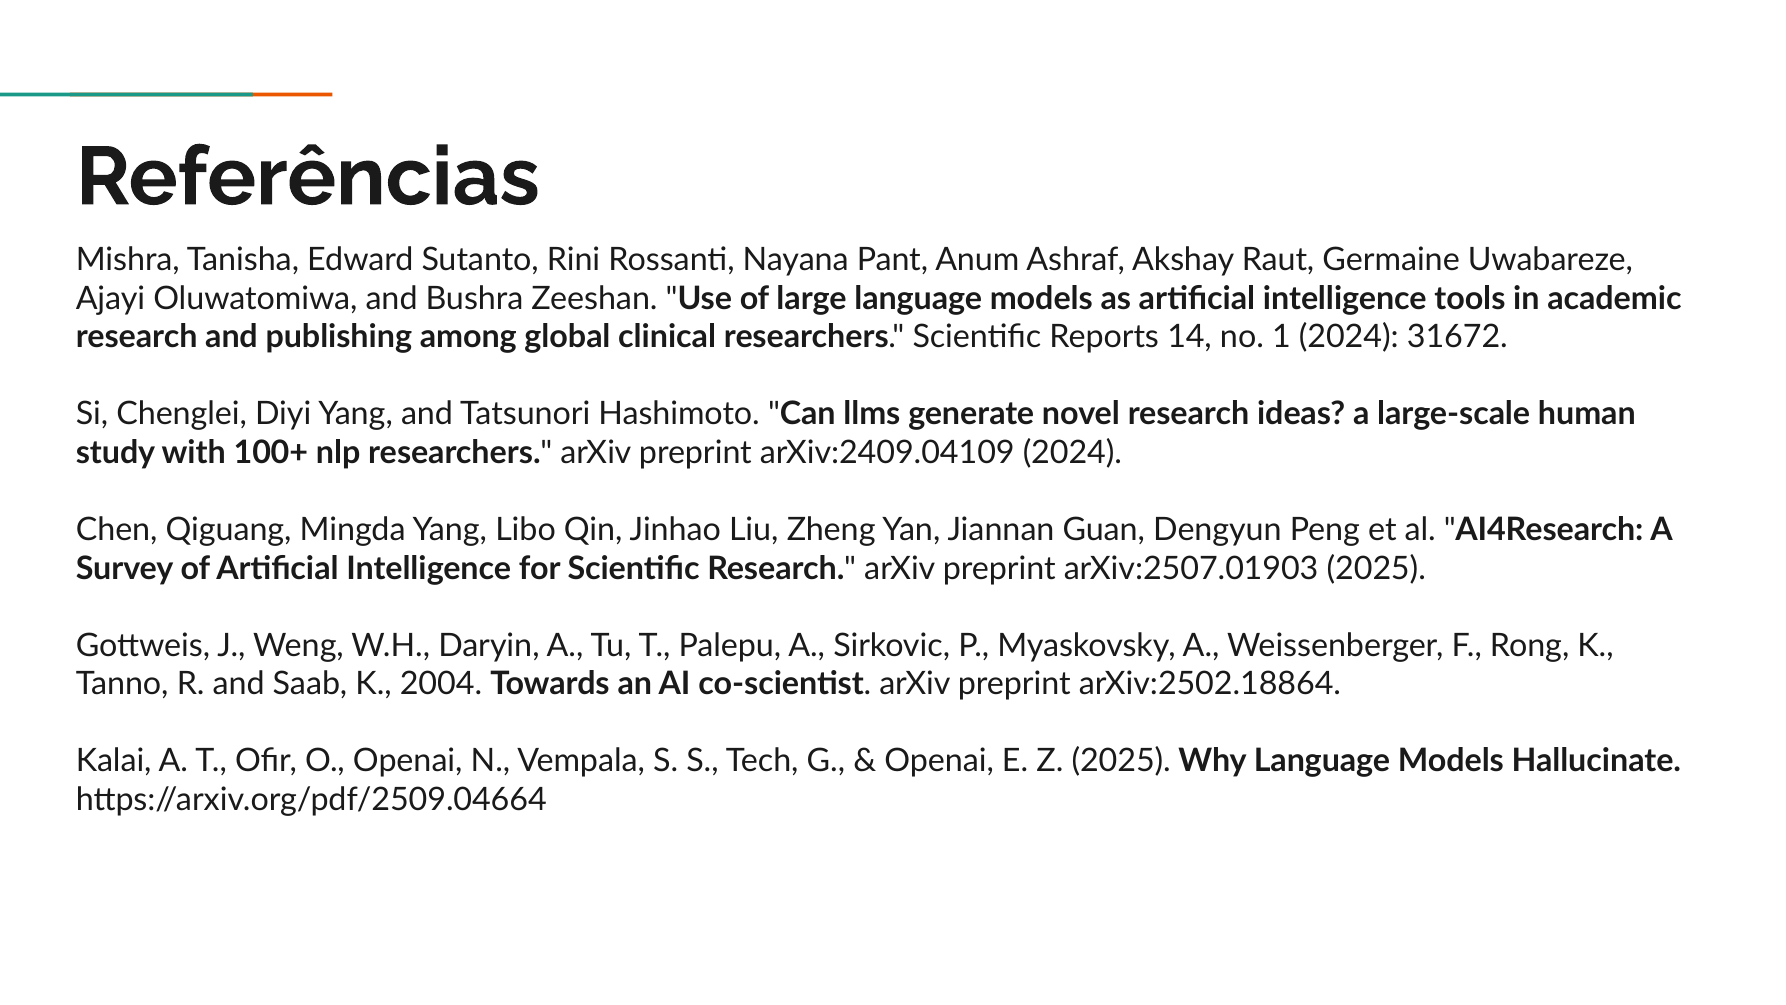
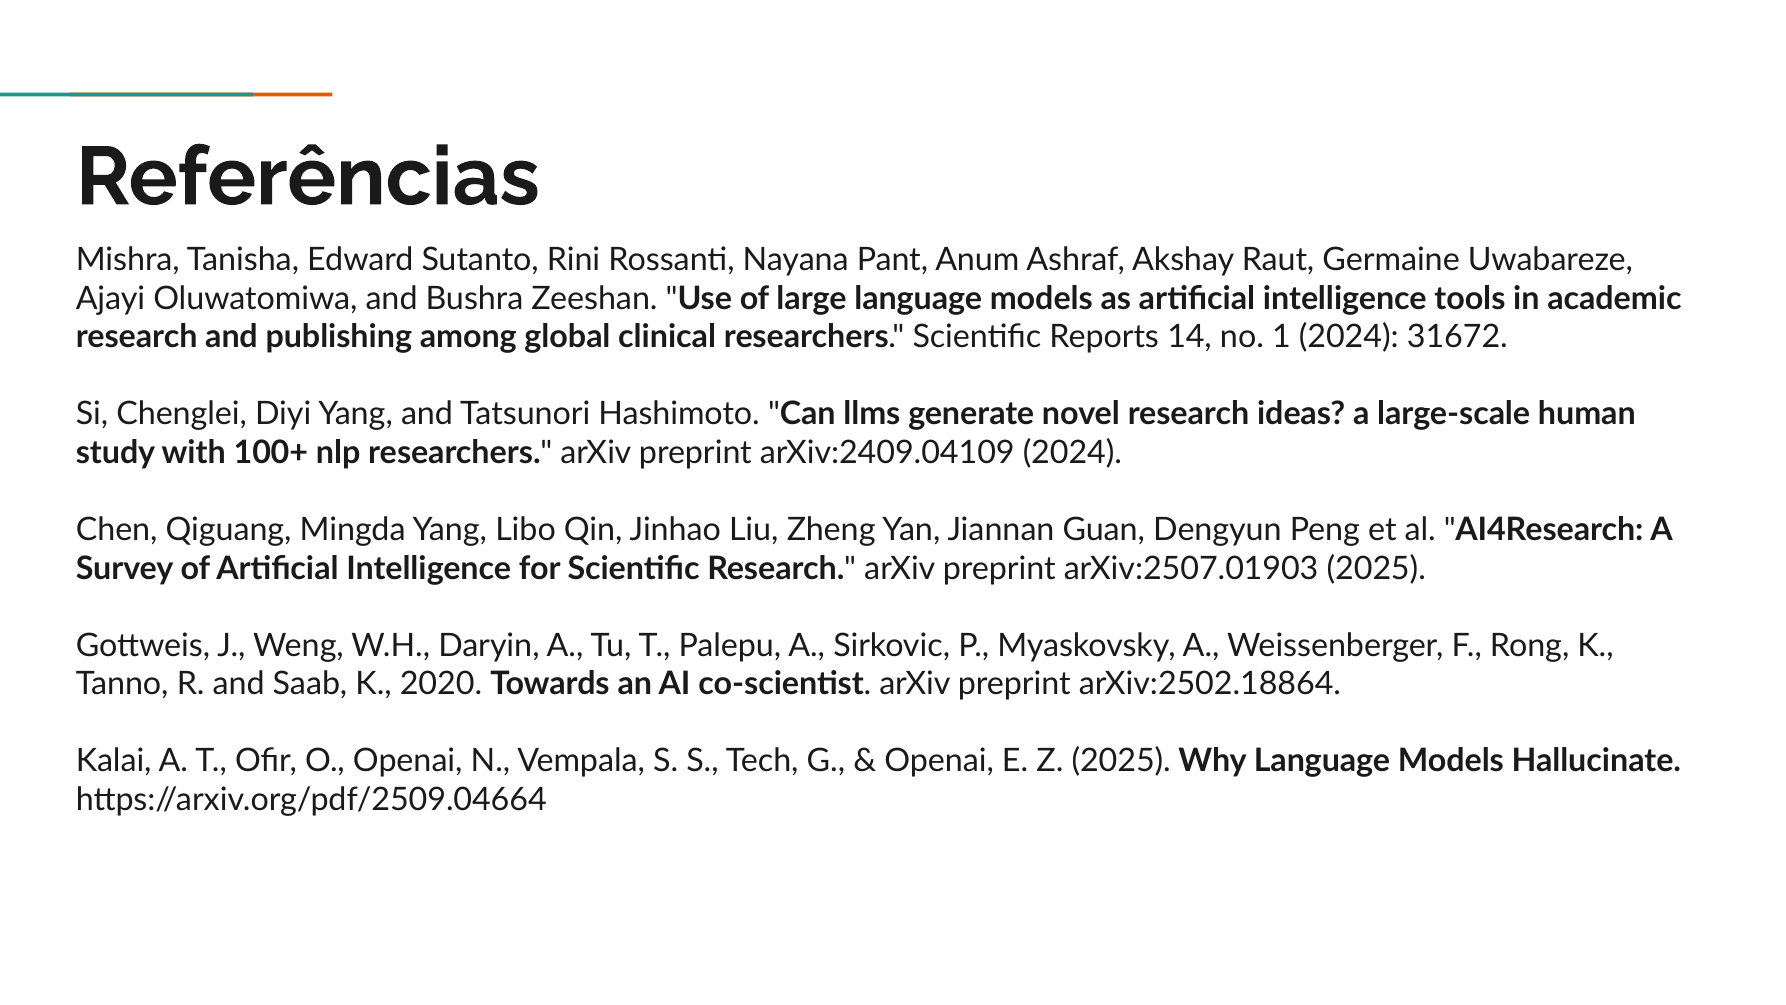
2004: 2004 -> 2020
